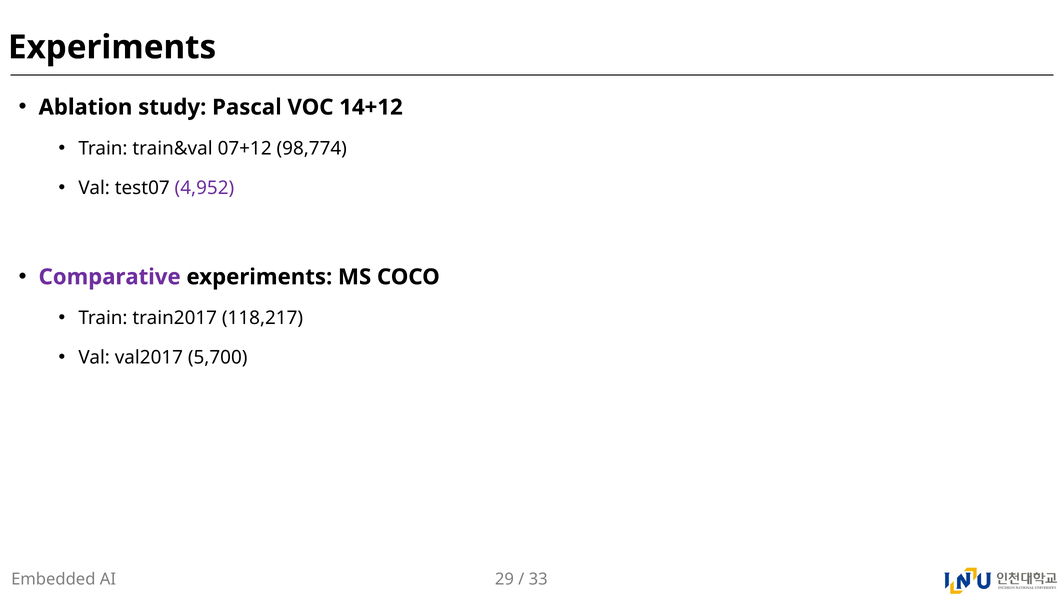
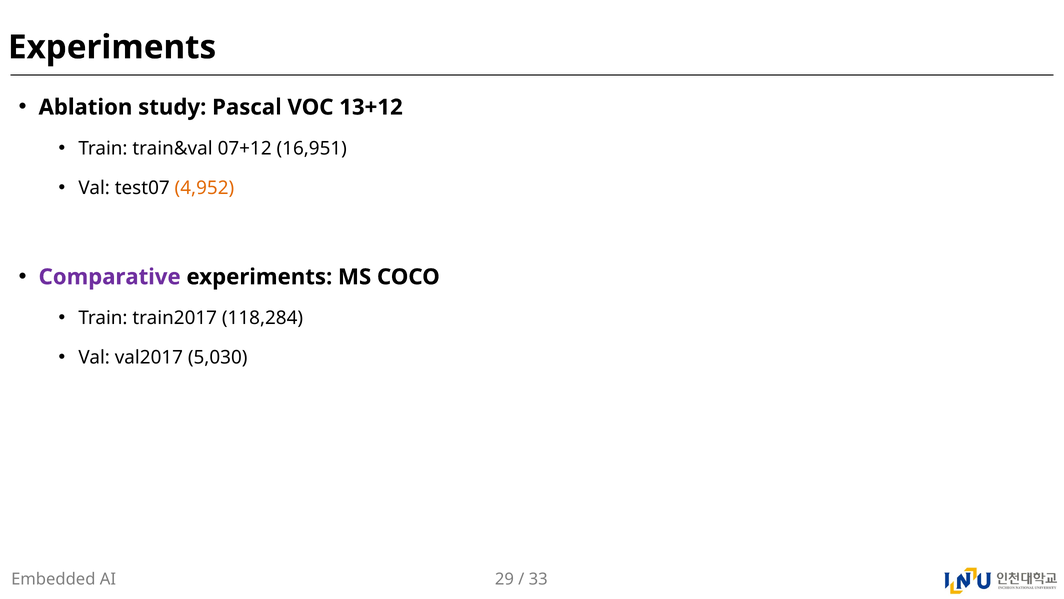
14+12: 14+12 -> 13+12
98,774: 98,774 -> 16,951
4,952 colour: purple -> orange
118,217: 118,217 -> 118,284
5,700: 5,700 -> 5,030
